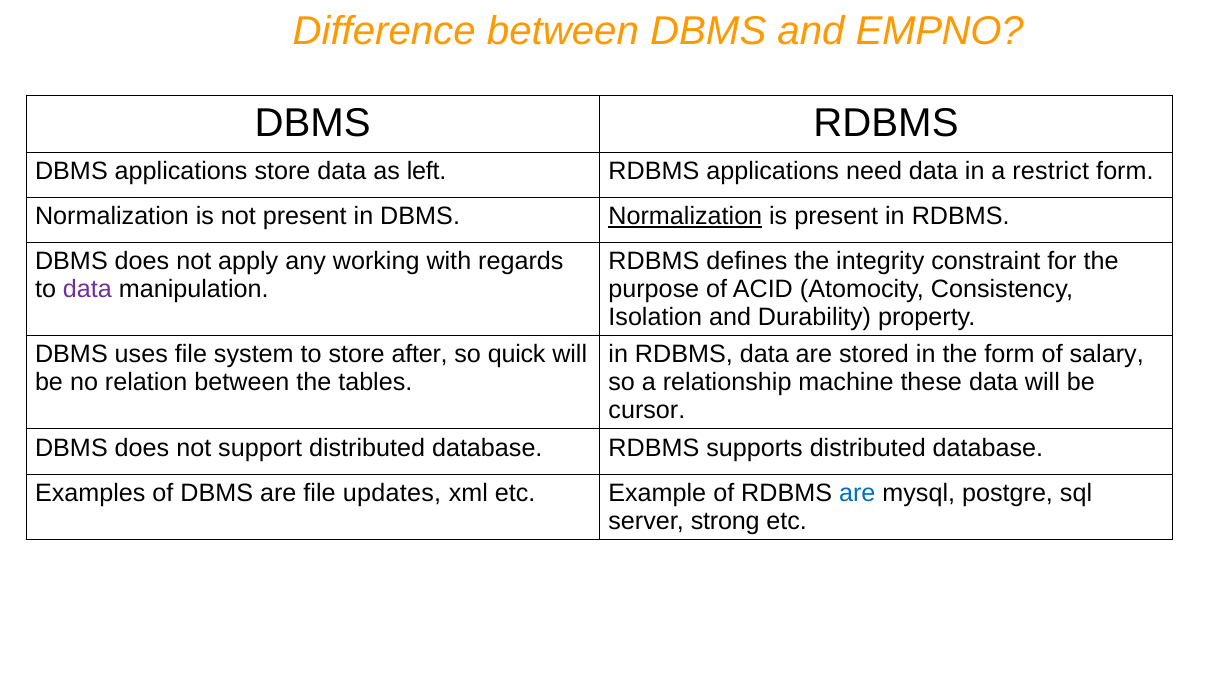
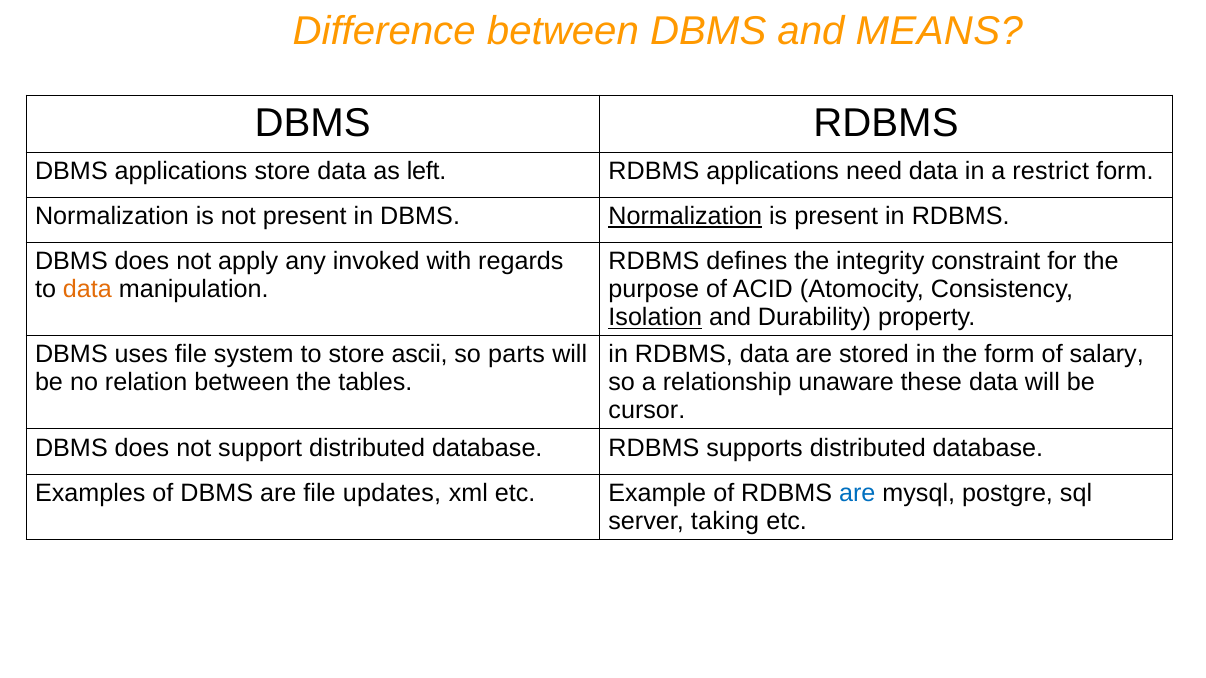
EMPNO: EMPNO -> MEANS
working: working -> invoked
data at (87, 290) colour: purple -> orange
Isolation underline: none -> present
after: after -> ascii
quick: quick -> parts
machine: machine -> unaware
strong: strong -> taking
